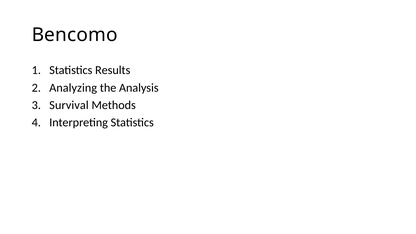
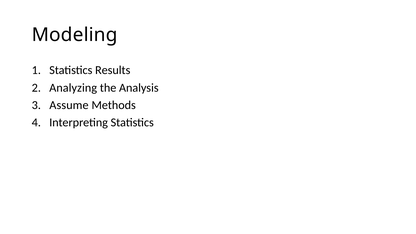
Bencomo: Bencomo -> Modeling
Survival: Survival -> Assume
